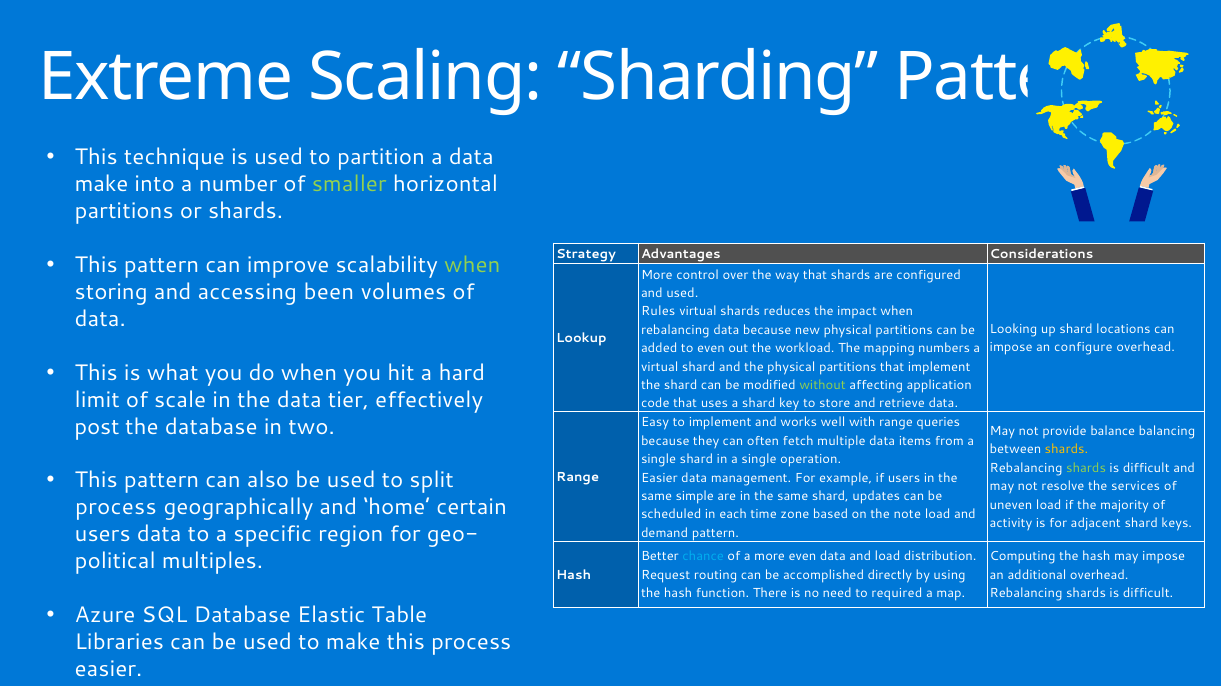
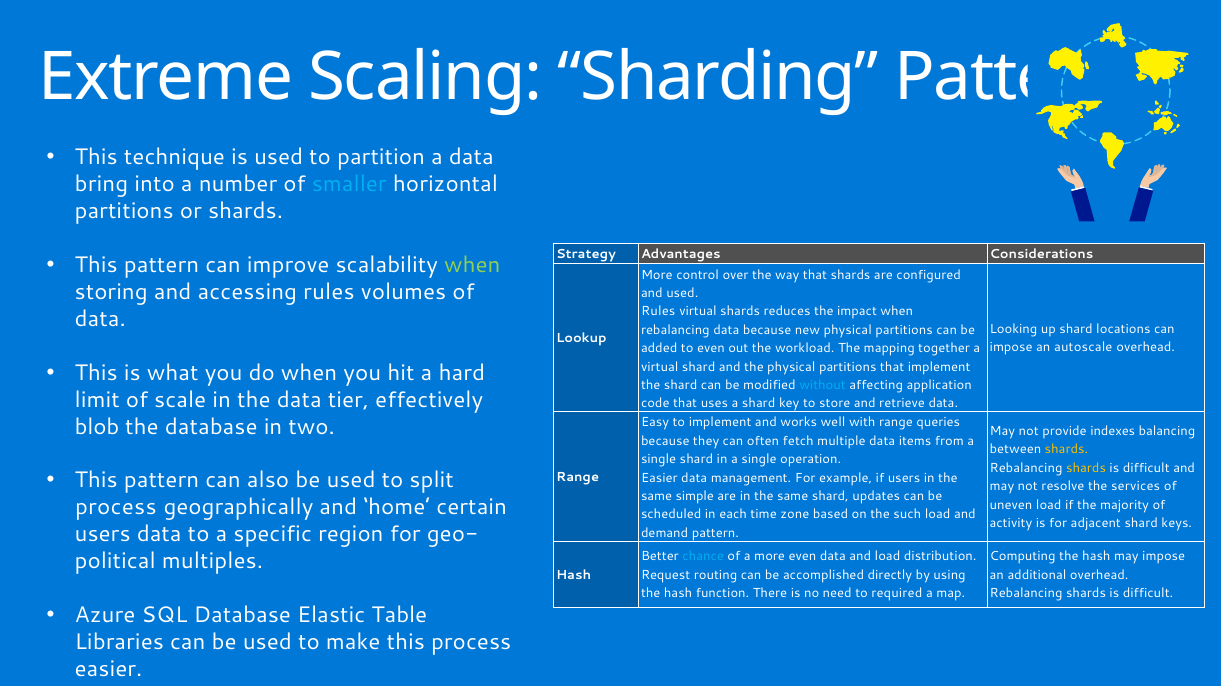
make at (102, 185): make -> bring
smaller colour: light green -> light blue
accessing been: been -> rules
configure: configure -> autoscale
numbers: numbers -> together
without colour: light green -> light blue
post: post -> blob
balance: balance -> indexes
shards at (1086, 468) colour: light green -> yellow
note: note -> such
